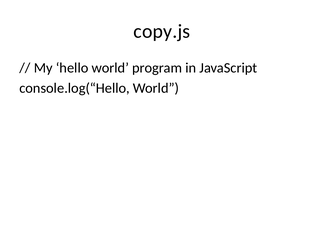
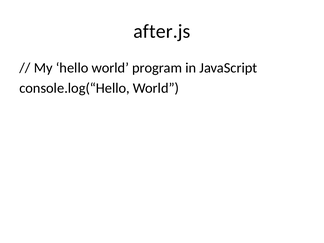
copy.js: copy.js -> after.js
